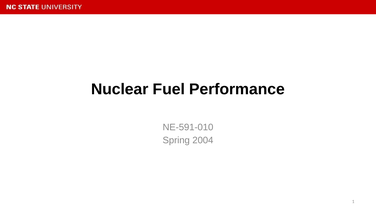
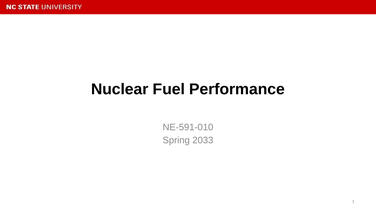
2004: 2004 -> 2033
